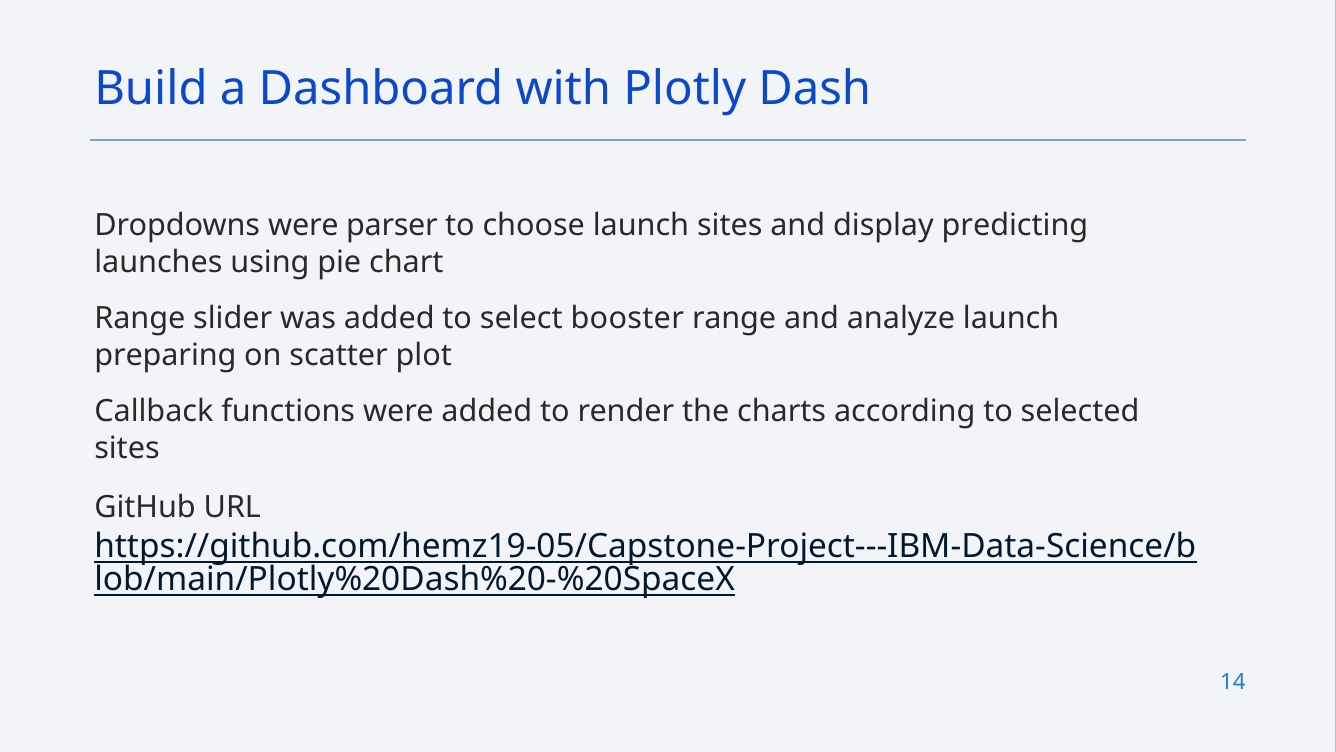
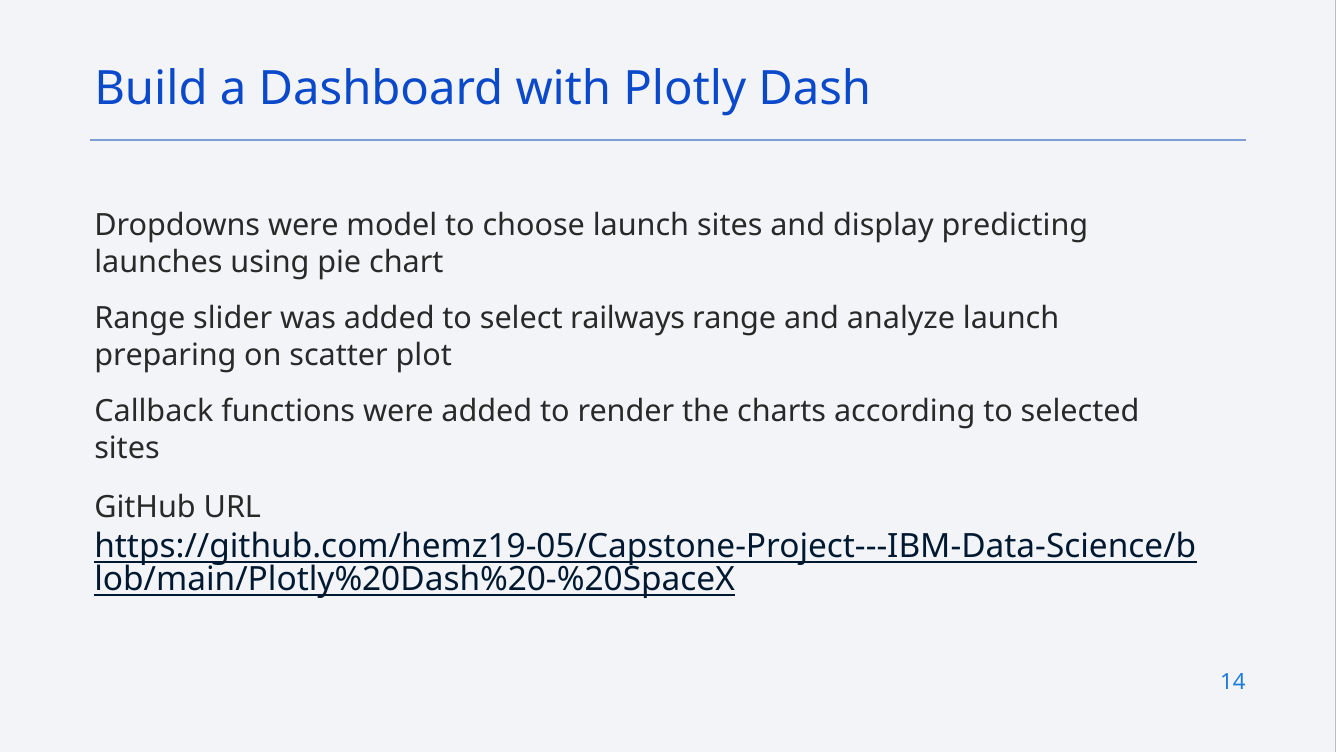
parser: parser -> model
booster: booster -> railways
